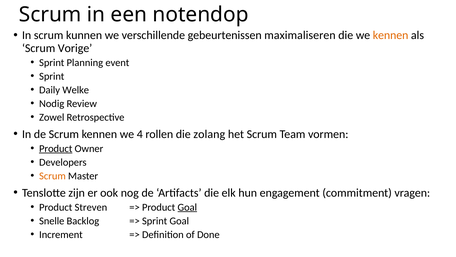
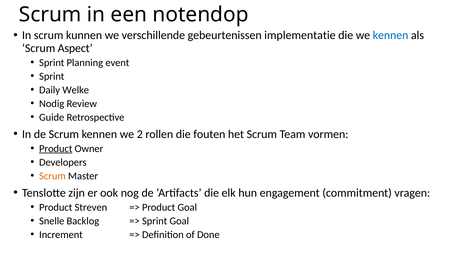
maximaliseren: maximaliseren -> implementatie
kennen at (391, 35) colour: orange -> blue
Vorige: Vorige -> Aspect
Zowel: Zowel -> Guide
4: 4 -> 2
zolang: zolang -> fouten
Goal at (187, 207) underline: present -> none
